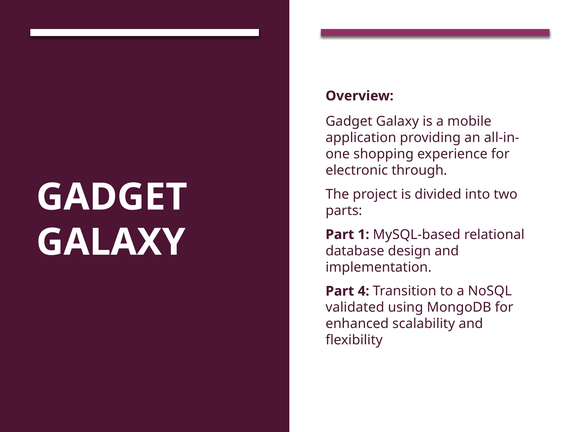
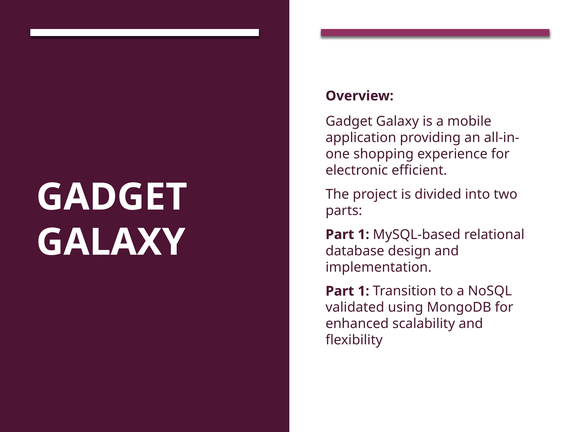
through: through -> efficient
4 at (364, 292): 4 -> 1
